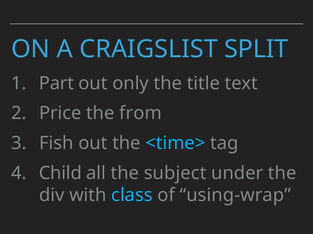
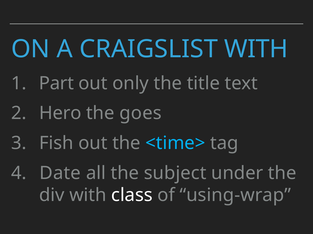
CRAIGSLIST SPLIT: SPLIT -> WITH
Price: Price -> Hero
from: from -> goes
Child: Child -> Date
class colour: light blue -> white
